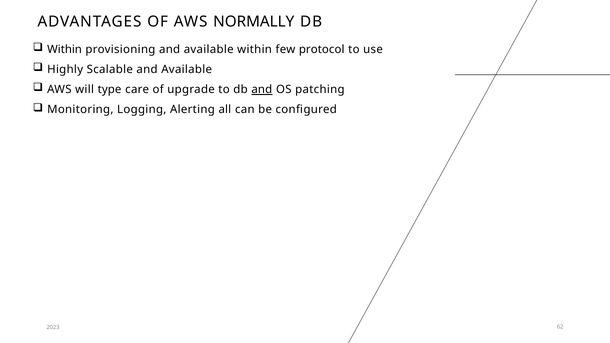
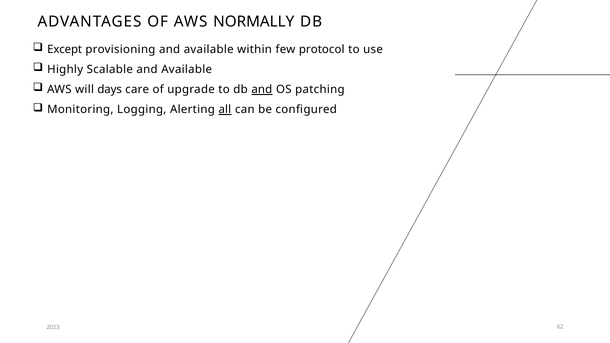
Within at (65, 49): Within -> Except
type: type -> days
all underline: none -> present
